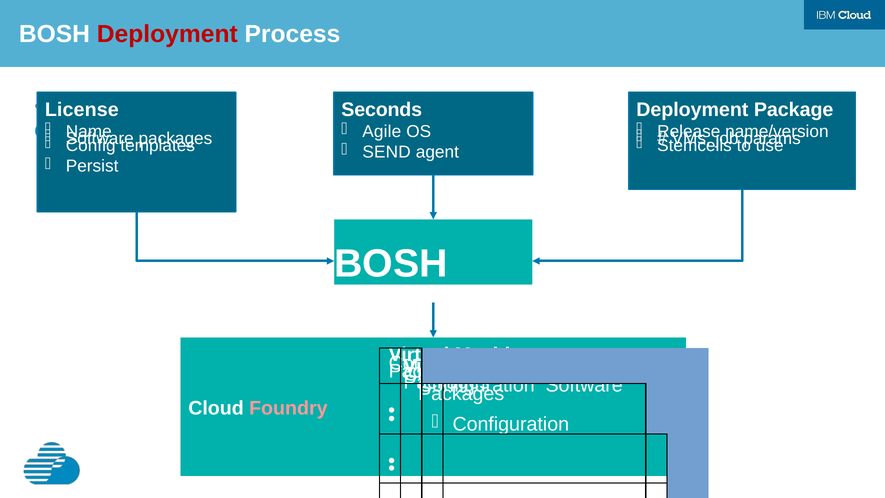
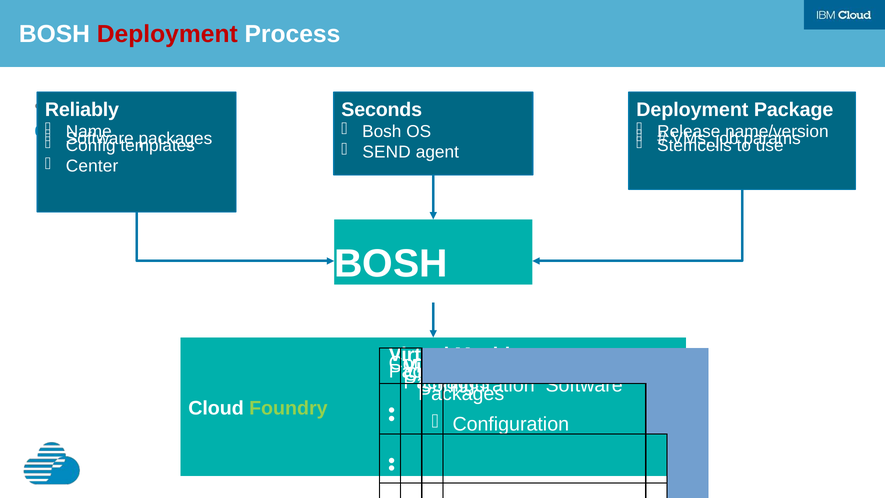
License: License -> Reliably
Agile at (382, 131): Agile -> Bosh
Persist: Persist -> Center
Foundry colour: pink -> light green
